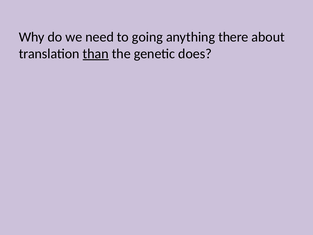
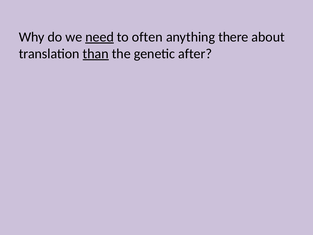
need underline: none -> present
going: going -> often
does: does -> after
